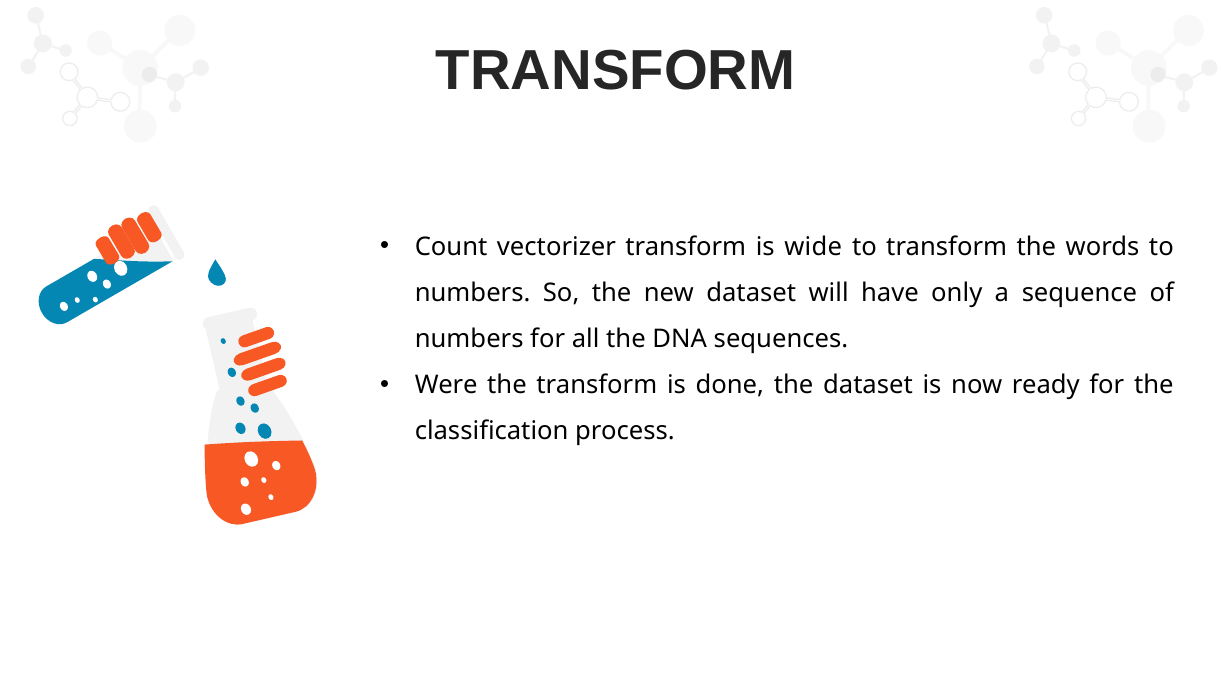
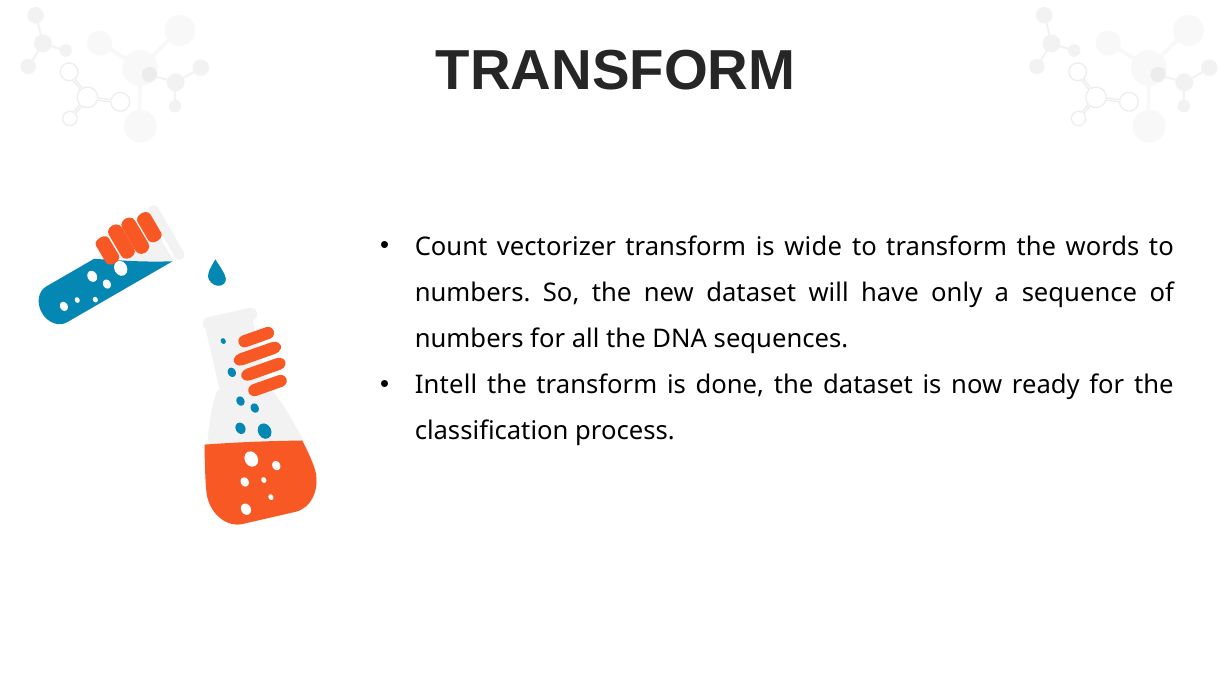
Were: Were -> Intell
